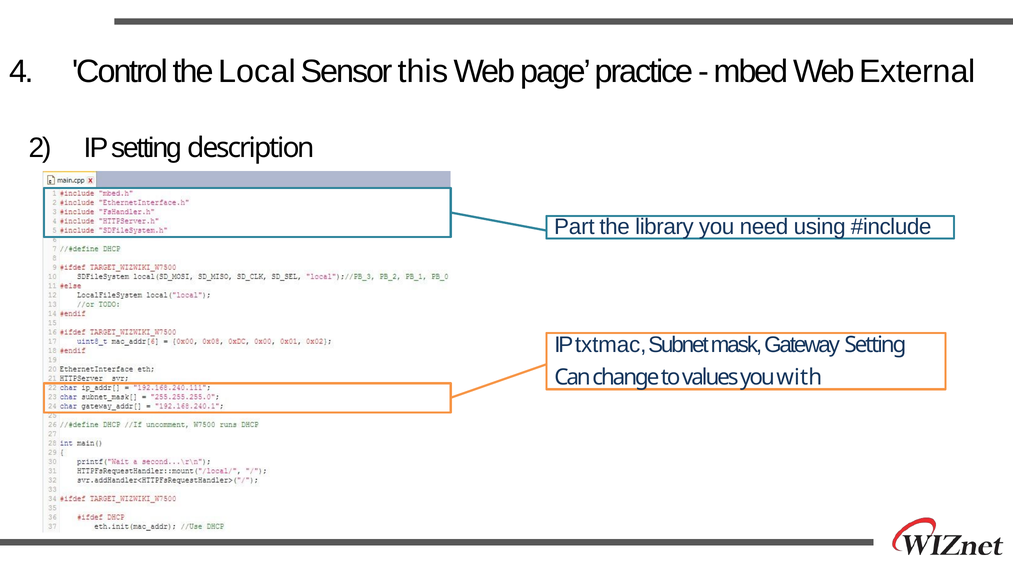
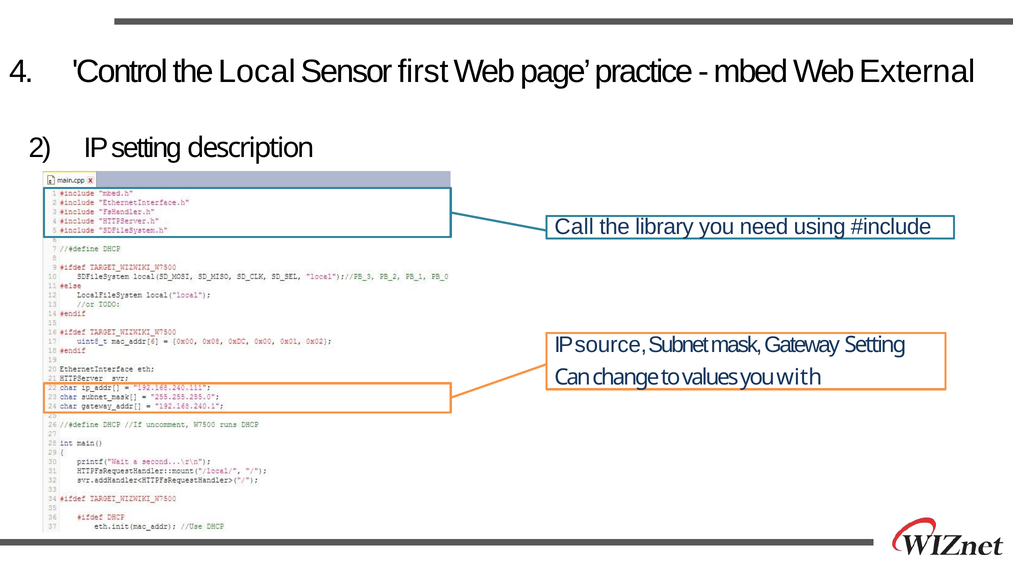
this: this -> first
Part: Part -> Call
txtmac: txtmac -> source
